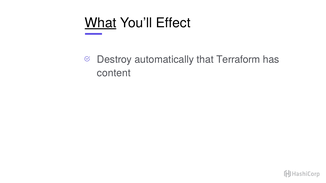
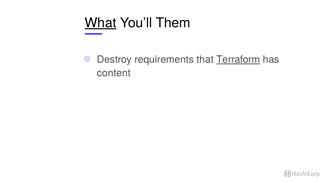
Effect: Effect -> Them
automatically: automatically -> requirements
Terraform underline: none -> present
